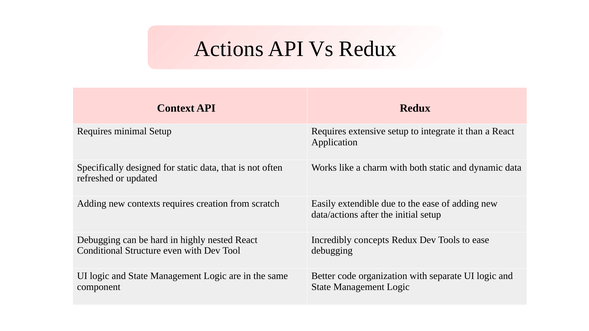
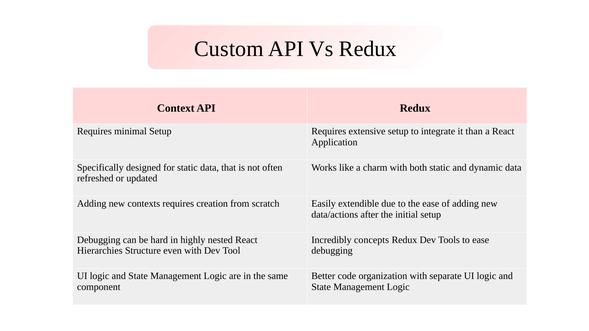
Actions: Actions -> Custom
Conditional: Conditional -> Hierarchies
